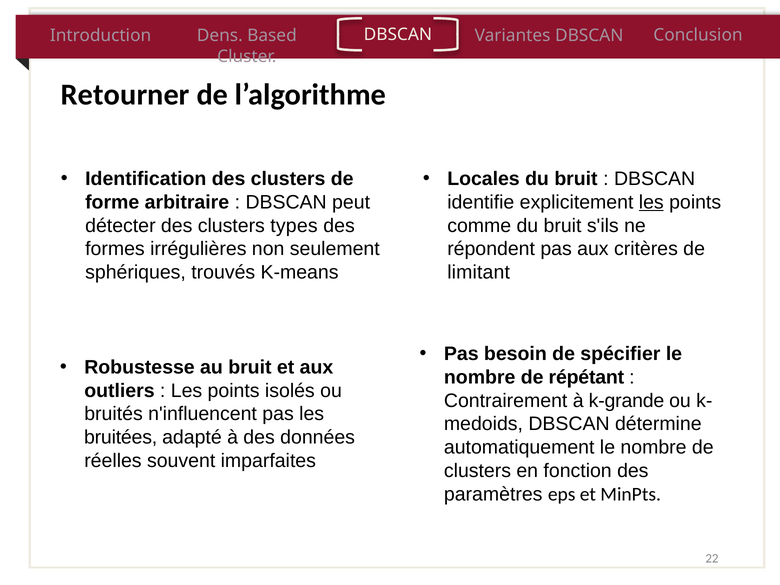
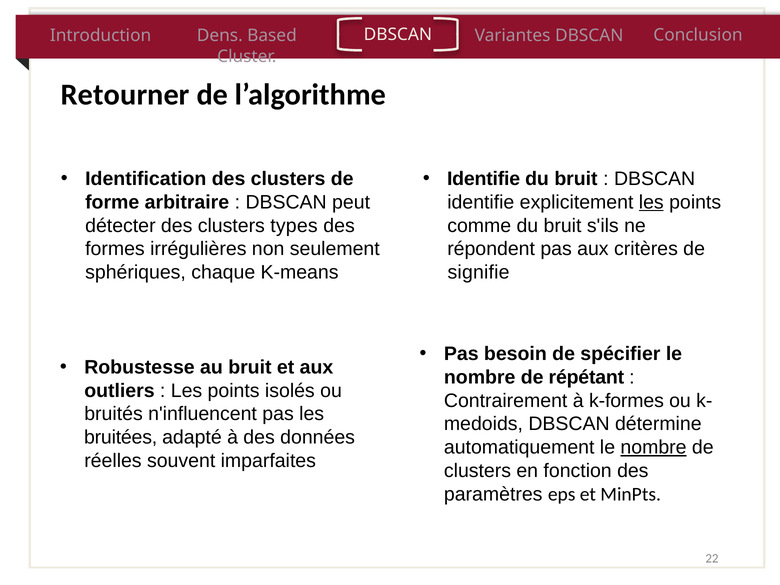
Locales at (483, 179): Locales -> Identifie
trouvés: trouvés -> chaque
limitant: limitant -> signifie
k-grande: k-grande -> k-formes
nombre at (654, 447) underline: none -> present
